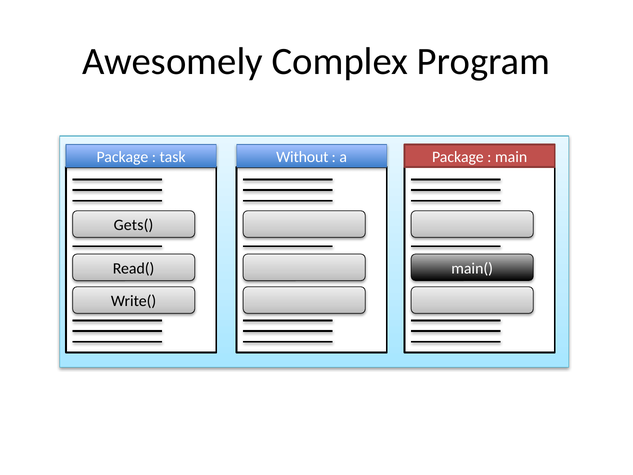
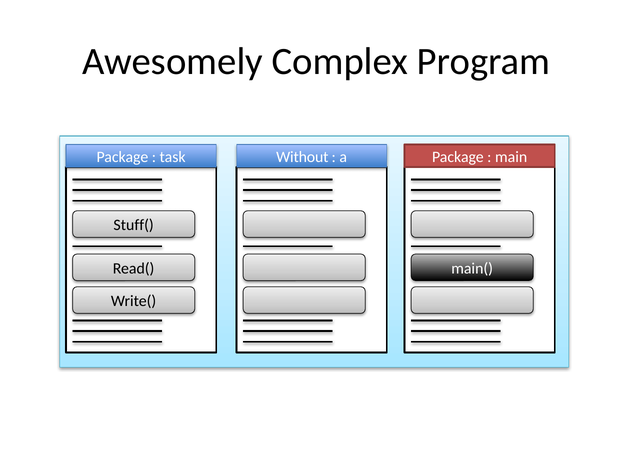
Gets(: Gets( -> Stuff(
